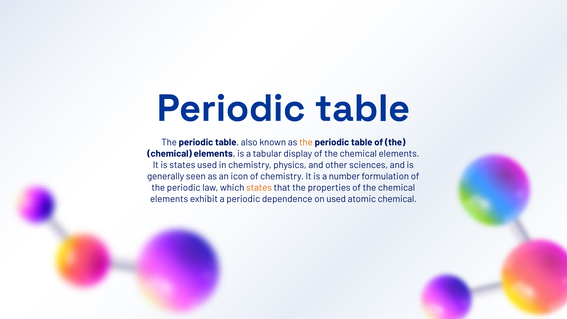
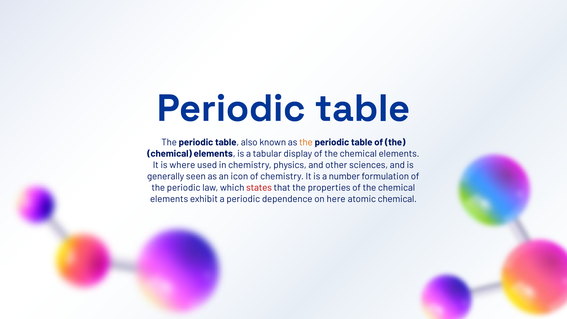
is states: states -> where
states at (259, 188) colour: orange -> red
on used: used -> here
